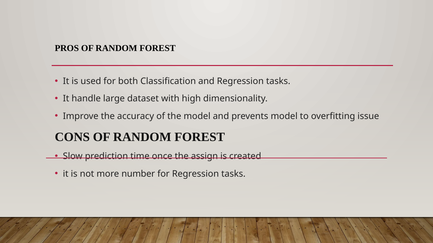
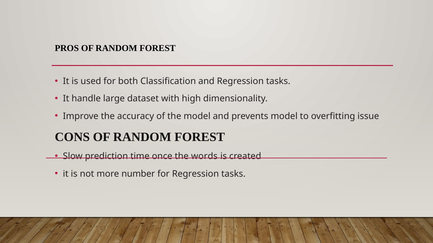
assign: assign -> words
